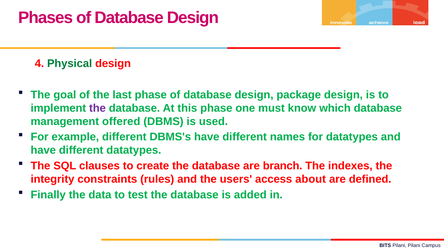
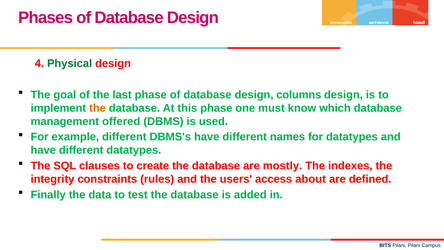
package: package -> columns
the at (97, 108) colour: purple -> orange
branch: branch -> mostly
